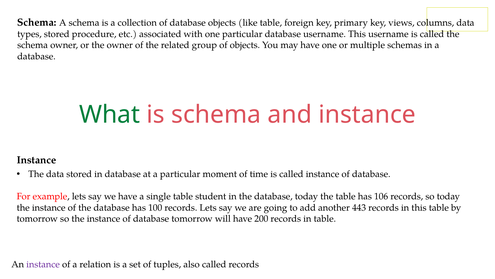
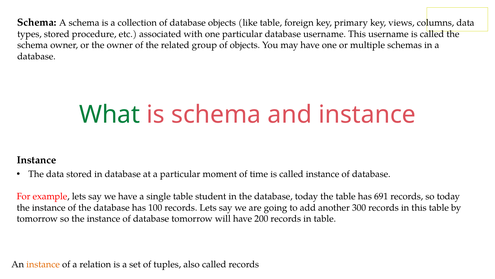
106: 106 -> 691
443: 443 -> 300
instance at (43, 264) colour: purple -> orange
